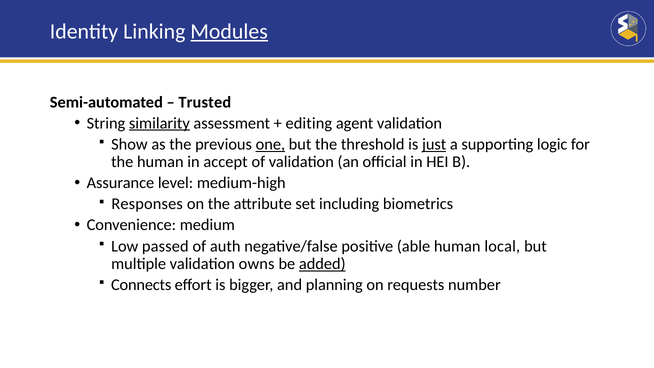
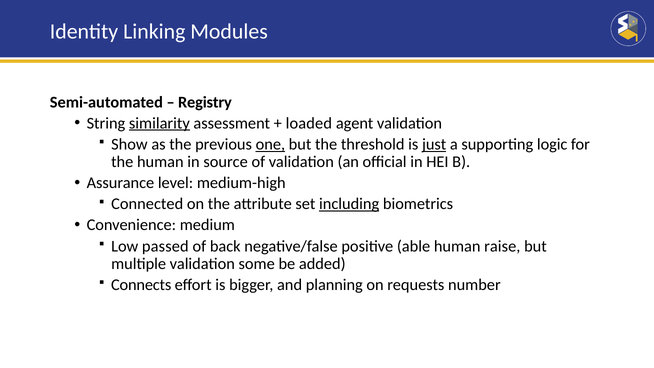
Modules underline: present -> none
Trusted: Trusted -> Registry
editing: editing -> loaded
accept: accept -> source
Responses: Responses -> Connected
including underline: none -> present
auth: auth -> back
local: local -> raise
owns: owns -> some
added underline: present -> none
